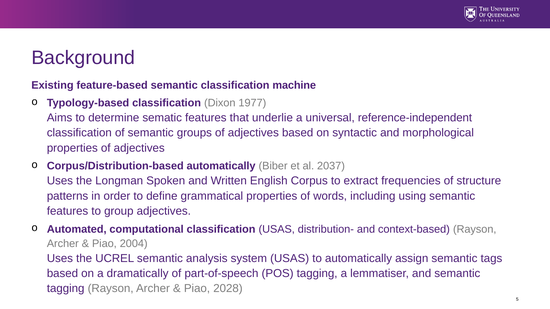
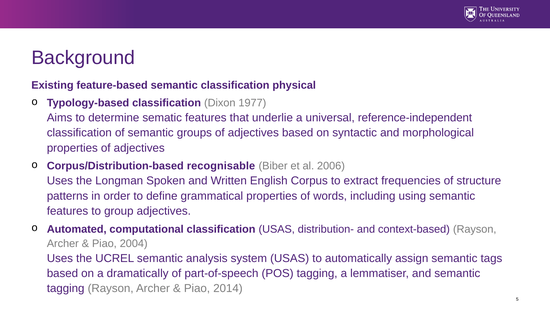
machine: machine -> physical
Corpus/Distribution-based automatically: automatically -> recognisable
2037: 2037 -> 2006
2028: 2028 -> 2014
